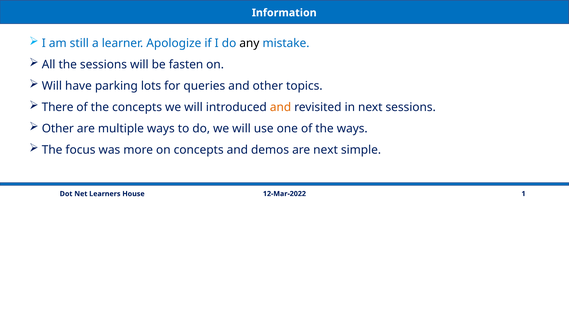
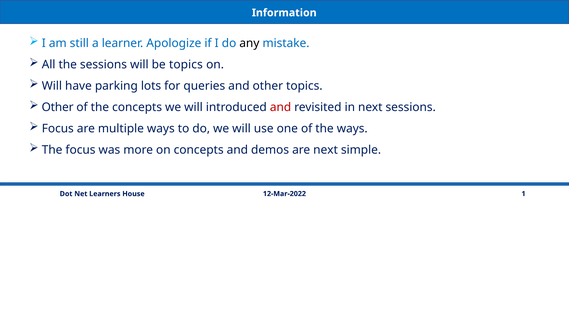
be fasten: fasten -> topics
There at (58, 107): There -> Other
and at (281, 107) colour: orange -> red
Other at (58, 129): Other -> Focus
